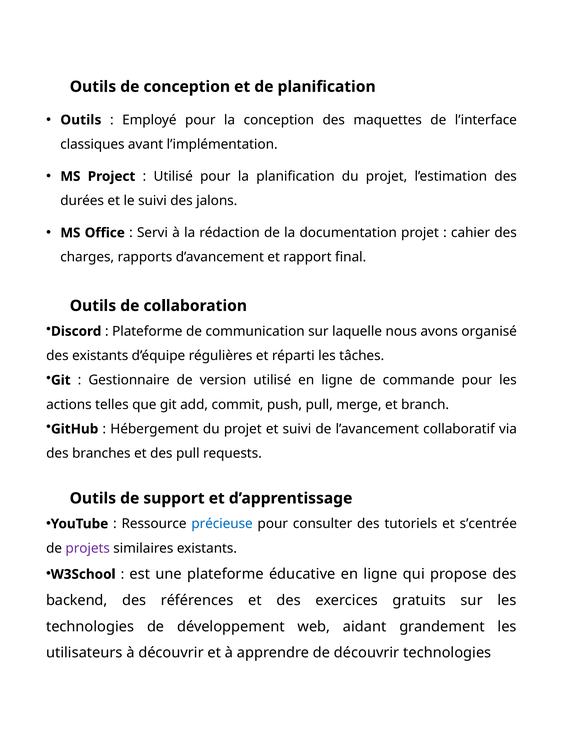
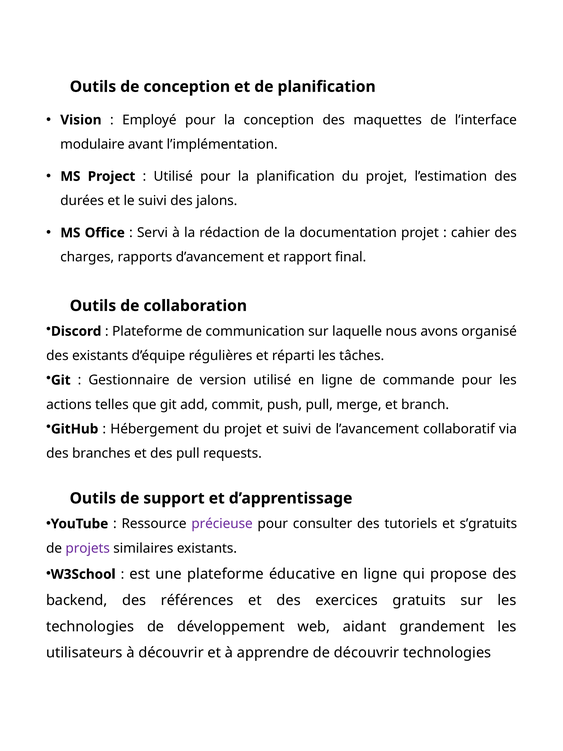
Outils at (81, 120): Outils -> Vision
classiques: classiques -> modulaire
précieuse colour: blue -> purple
s’centrée: s’centrée -> s’gratuits
